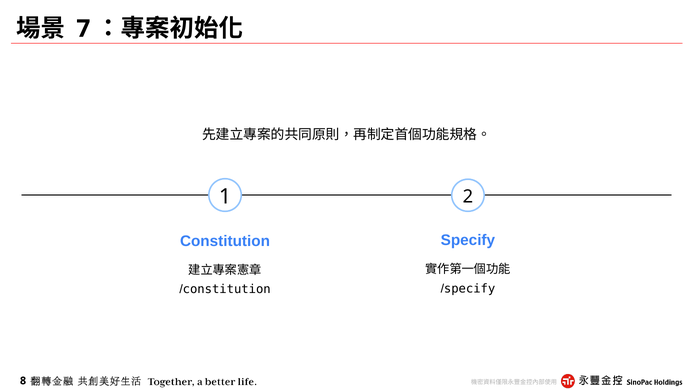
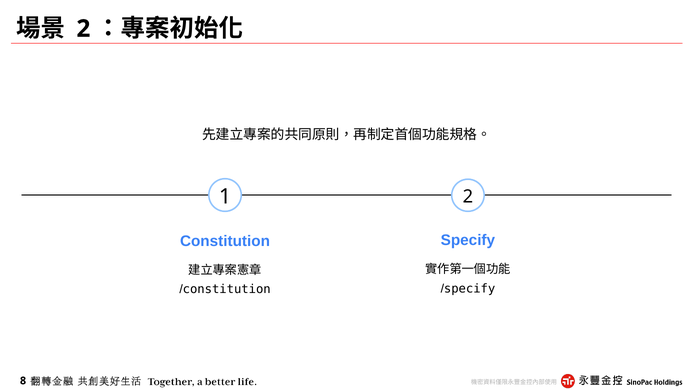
7 at (83, 29): 7 -> 2
